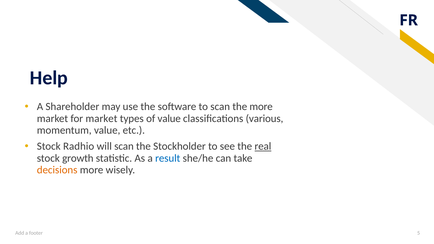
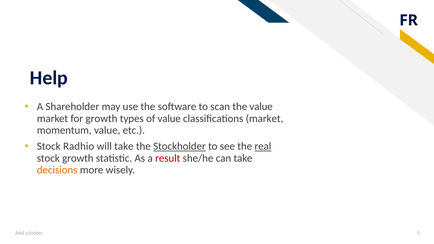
the more: more -> value
for market: market -> growth
classifications various: various -> market
will scan: scan -> take
Stockholder underline: none -> present
result colour: blue -> red
